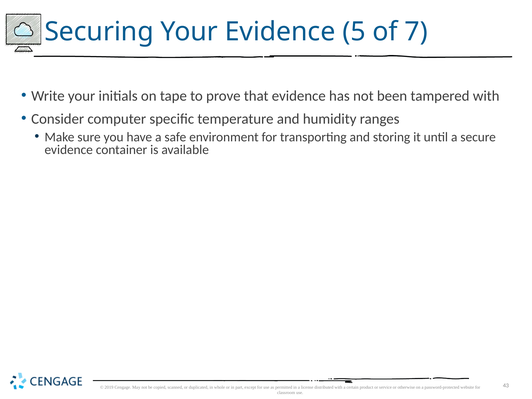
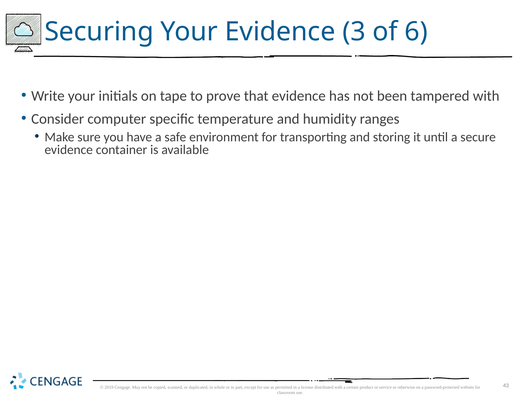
5: 5 -> 3
7: 7 -> 6
